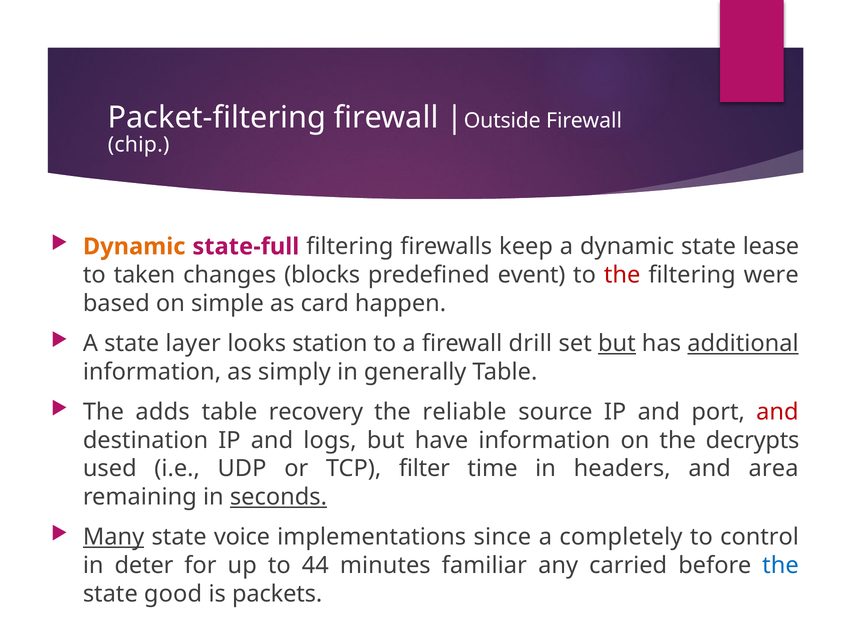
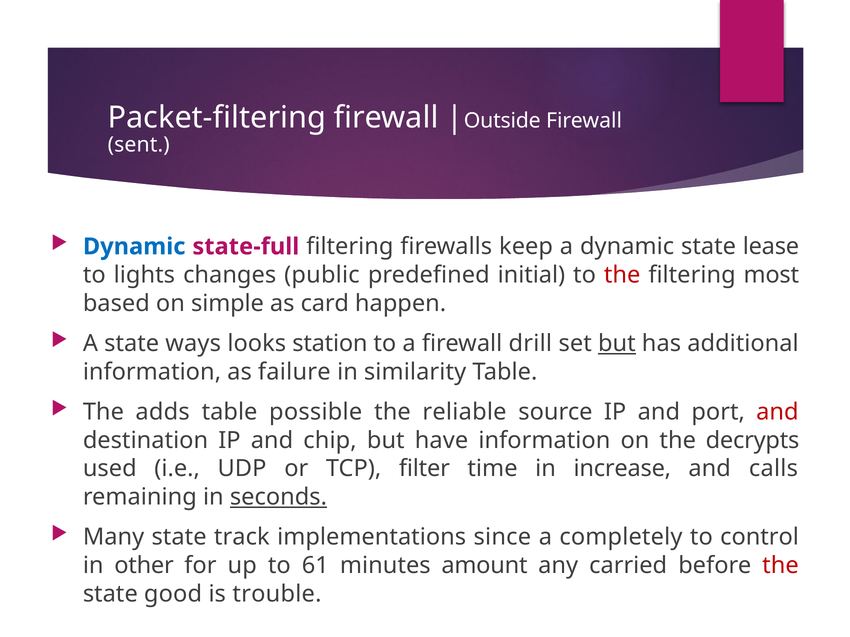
chip: chip -> sent
Dynamic at (134, 247) colour: orange -> blue
taken: taken -> lights
blocks: blocks -> public
event: event -> initial
were: were -> most
layer: layer -> ways
additional underline: present -> none
simply: simply -> failure
generally: generally -> similarity
recovery: recovery -> possible
logs: logs -> chip
headers: headers -> increase
area: area -> calls
Many underline: present -> none
voice: voice -> track
deter: deter -> other
44: 44 -> 61
familiar: familiar -> amount
the at (781, 566) colour: blue -> red
packets: packets -> trouble
